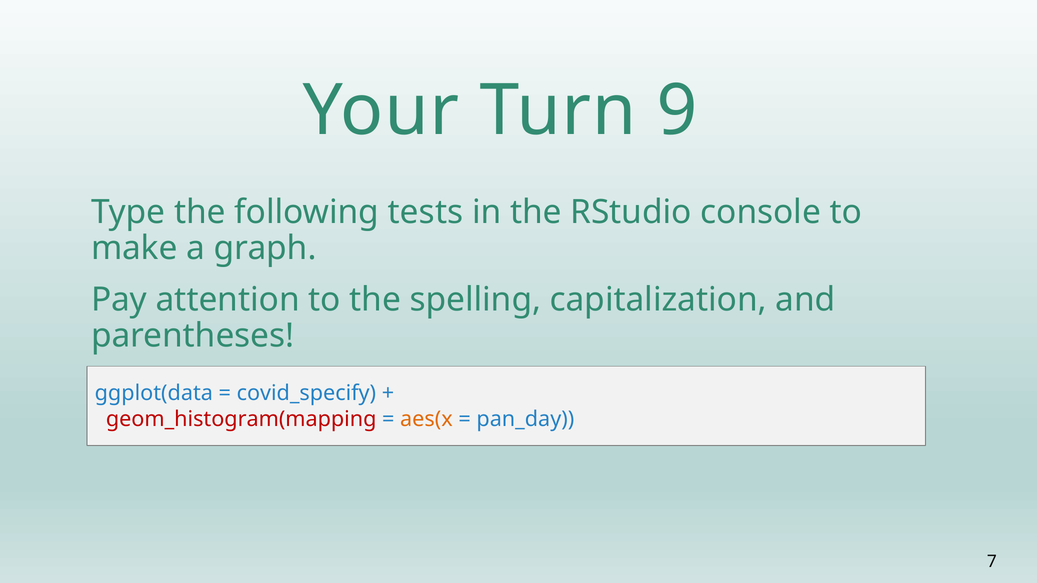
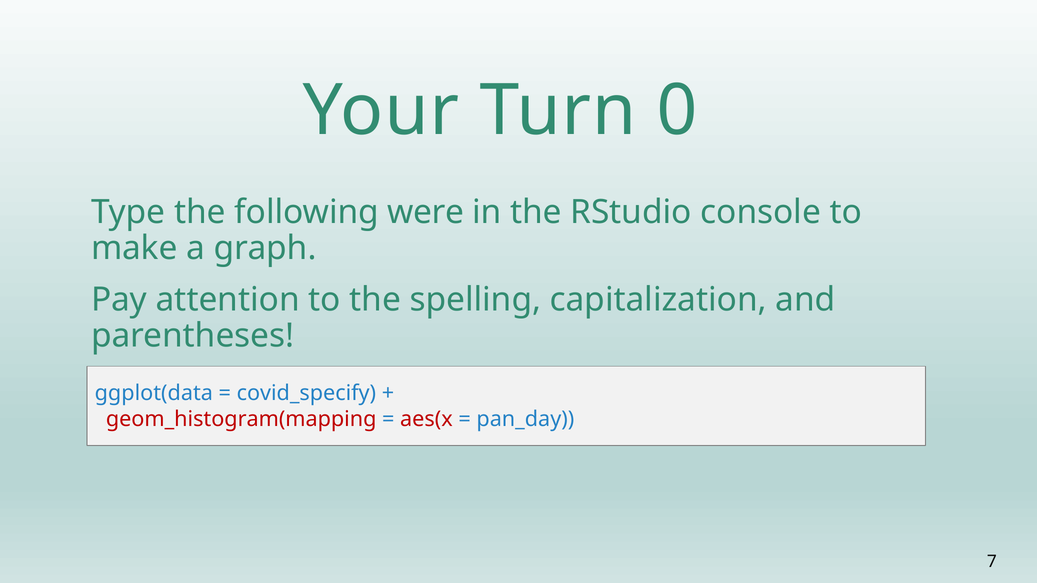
9: 9 -> 0
tests: tests -> were
aes(x colour: orange -> red
